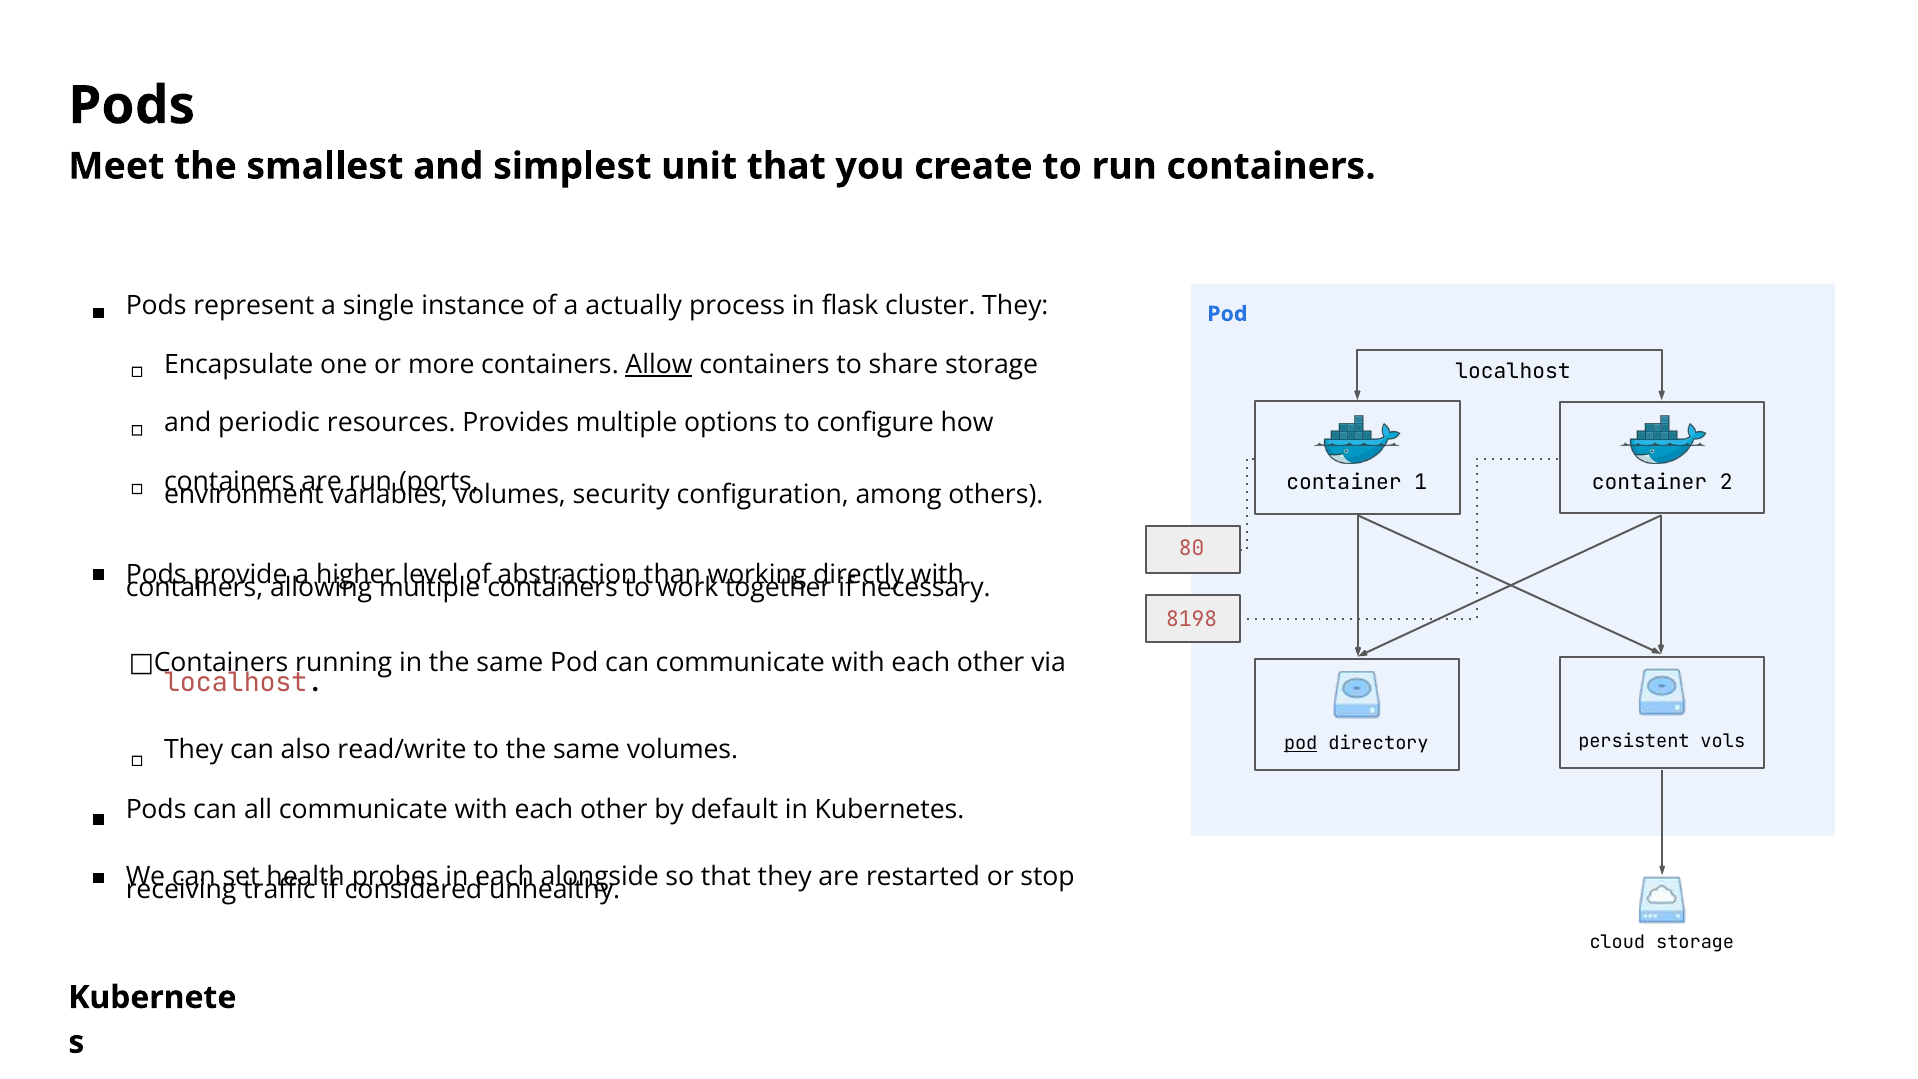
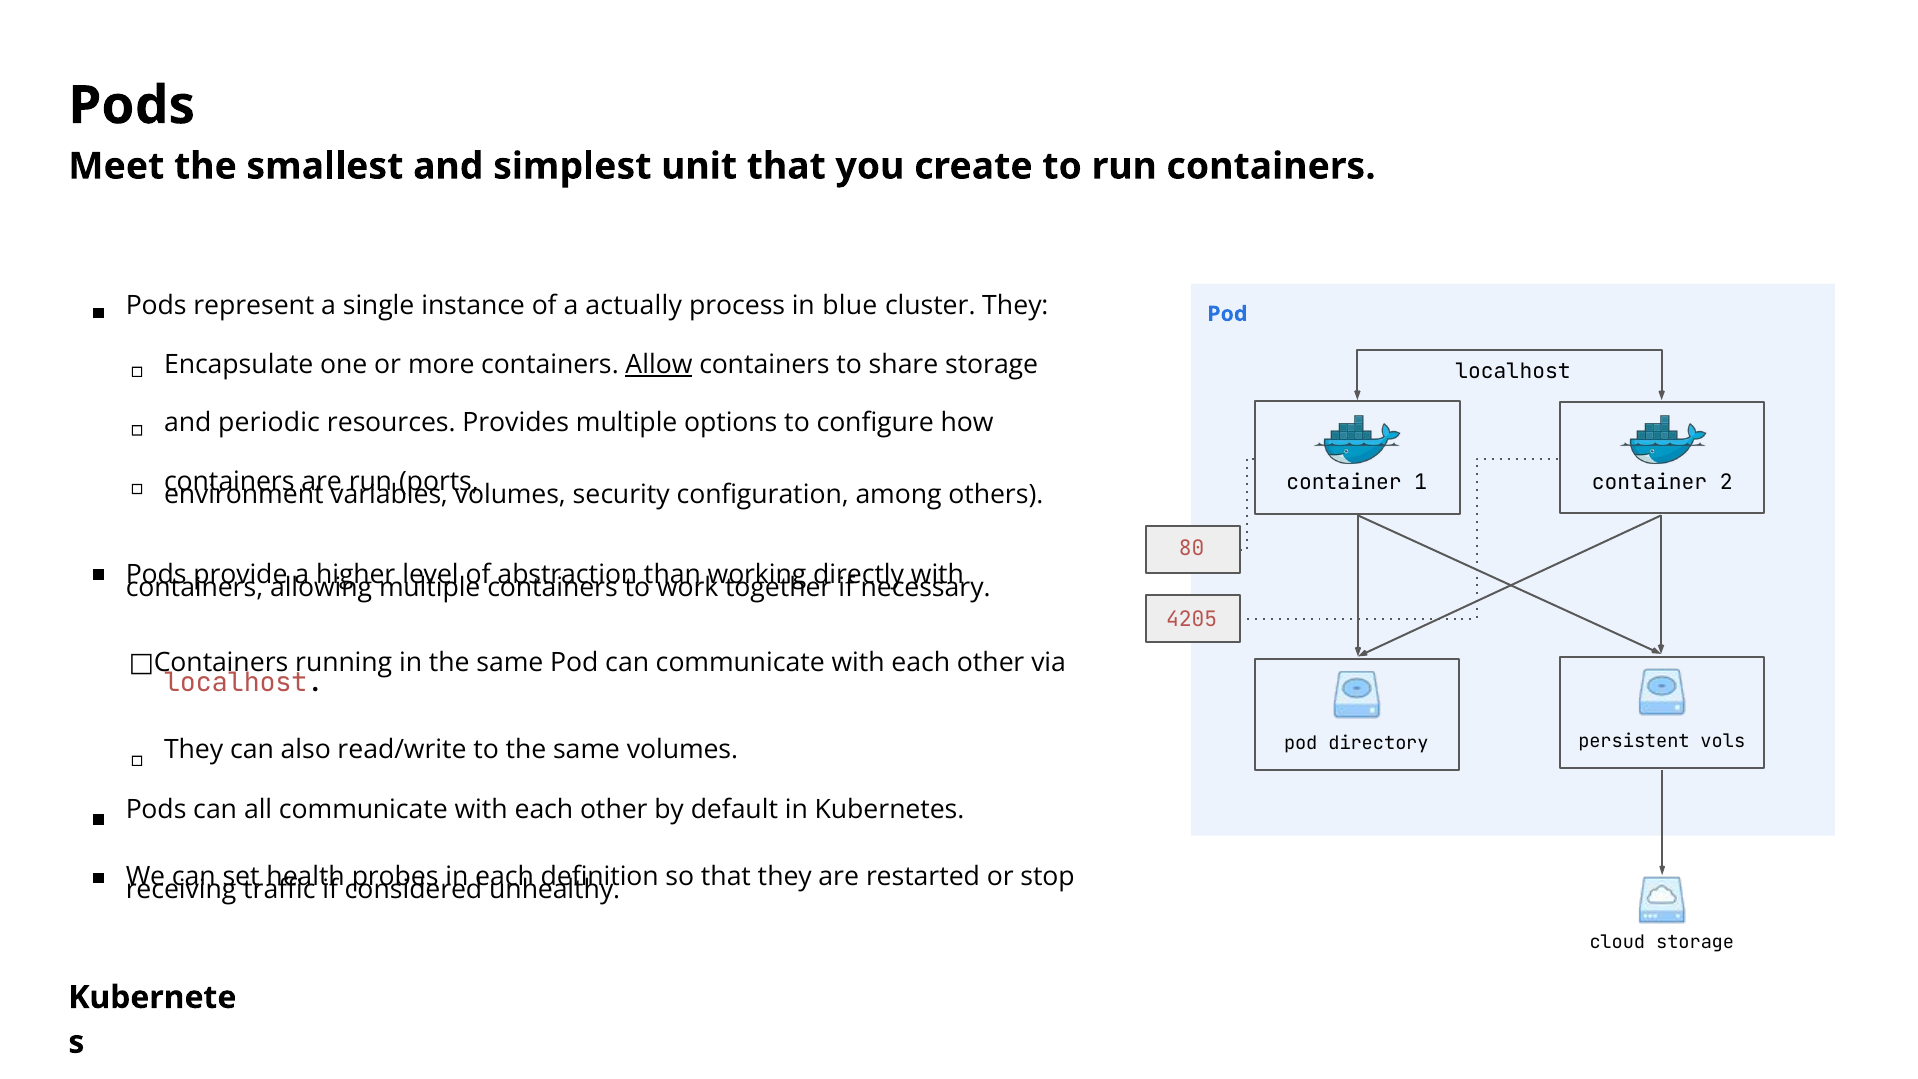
flask: flask -> blue
8198: 8198 -> 4205
pod at (1301, 744) underline: present -> none
alongside: alongside -> deﬁnition
